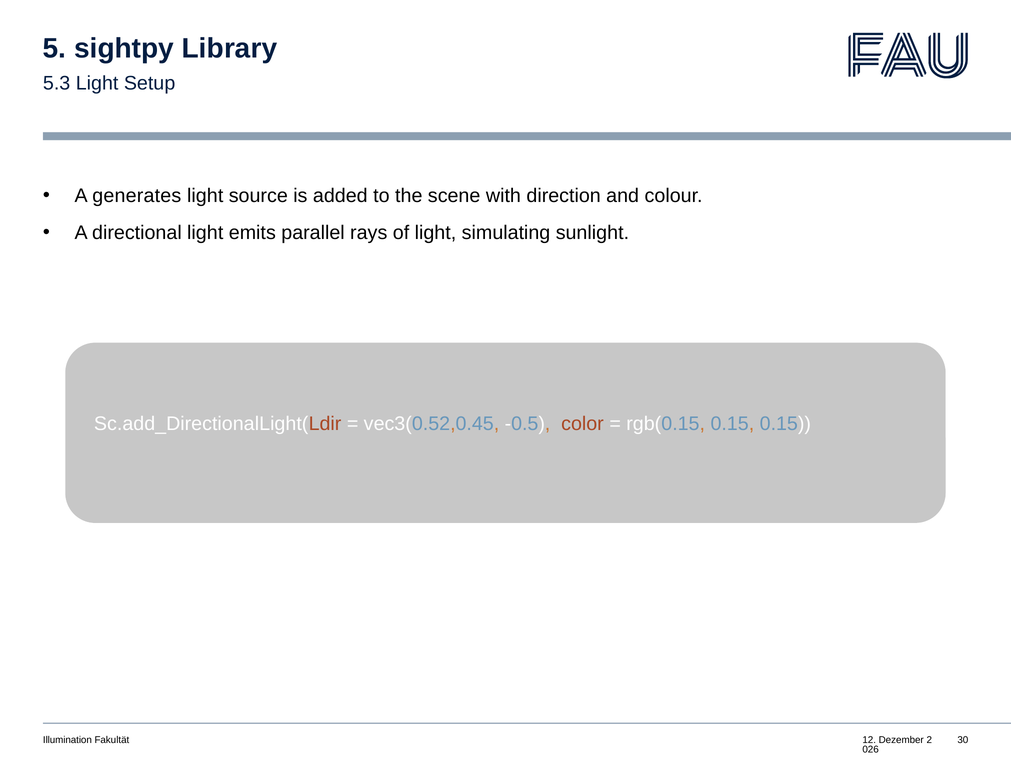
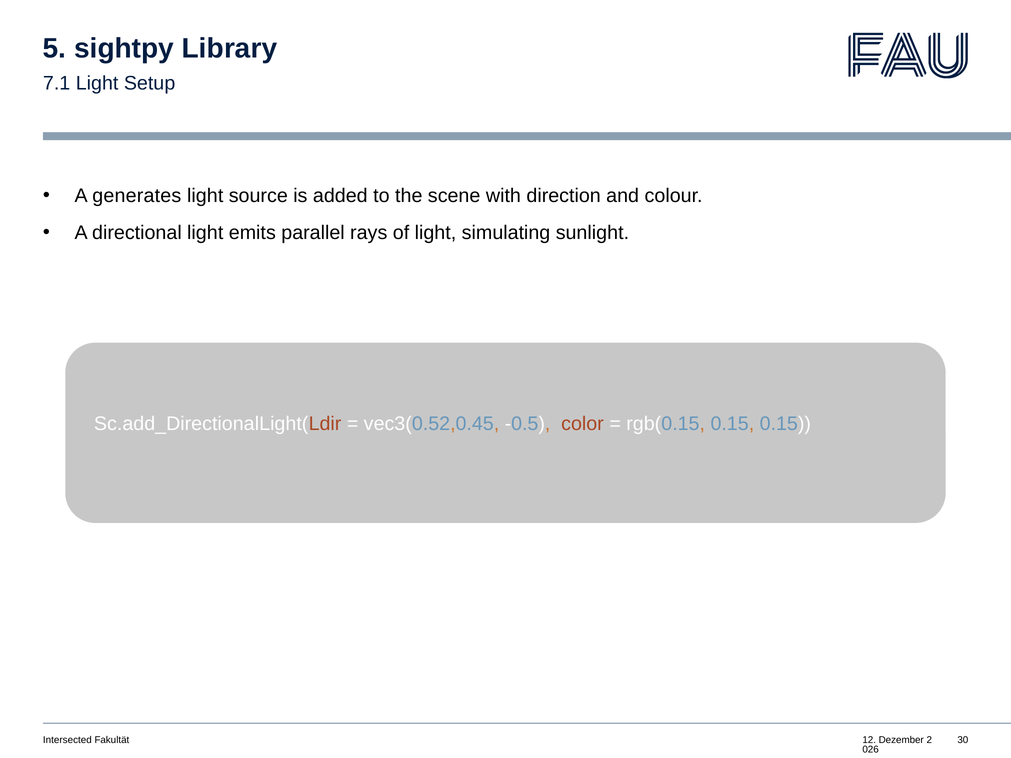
5.3: 5.3 -> 7.1
Illumination: Illumination -> Intersected
